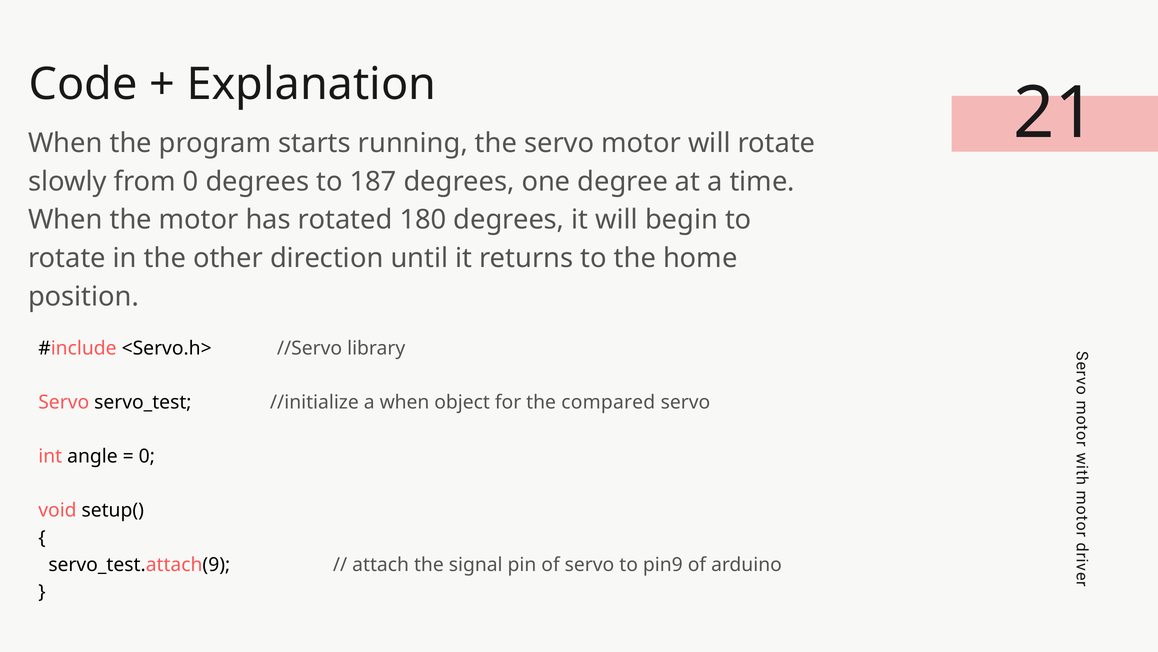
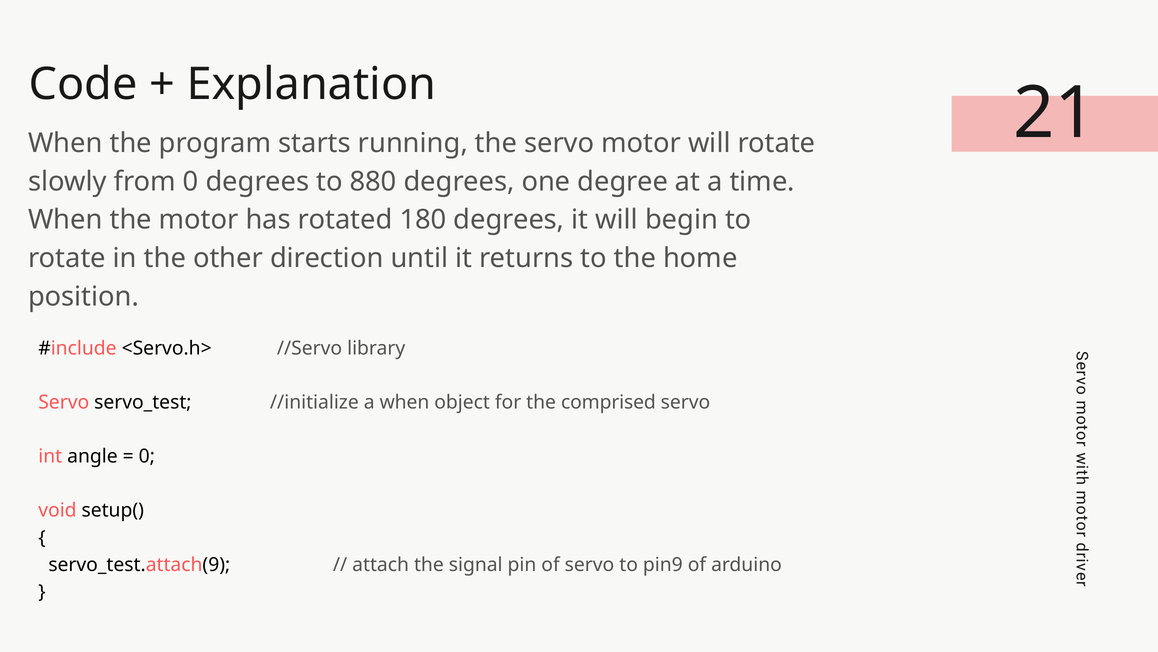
187: 187 -> 880
compared: compared -> comprised
